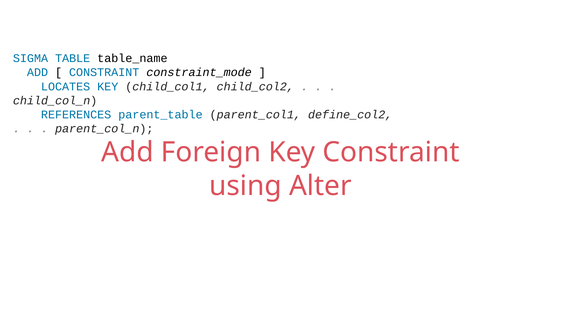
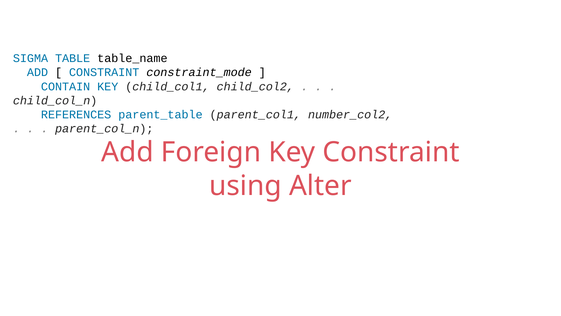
LOCATES: LOCATES -> CONTAIN
define_col2: define_col2 -> number_col2
